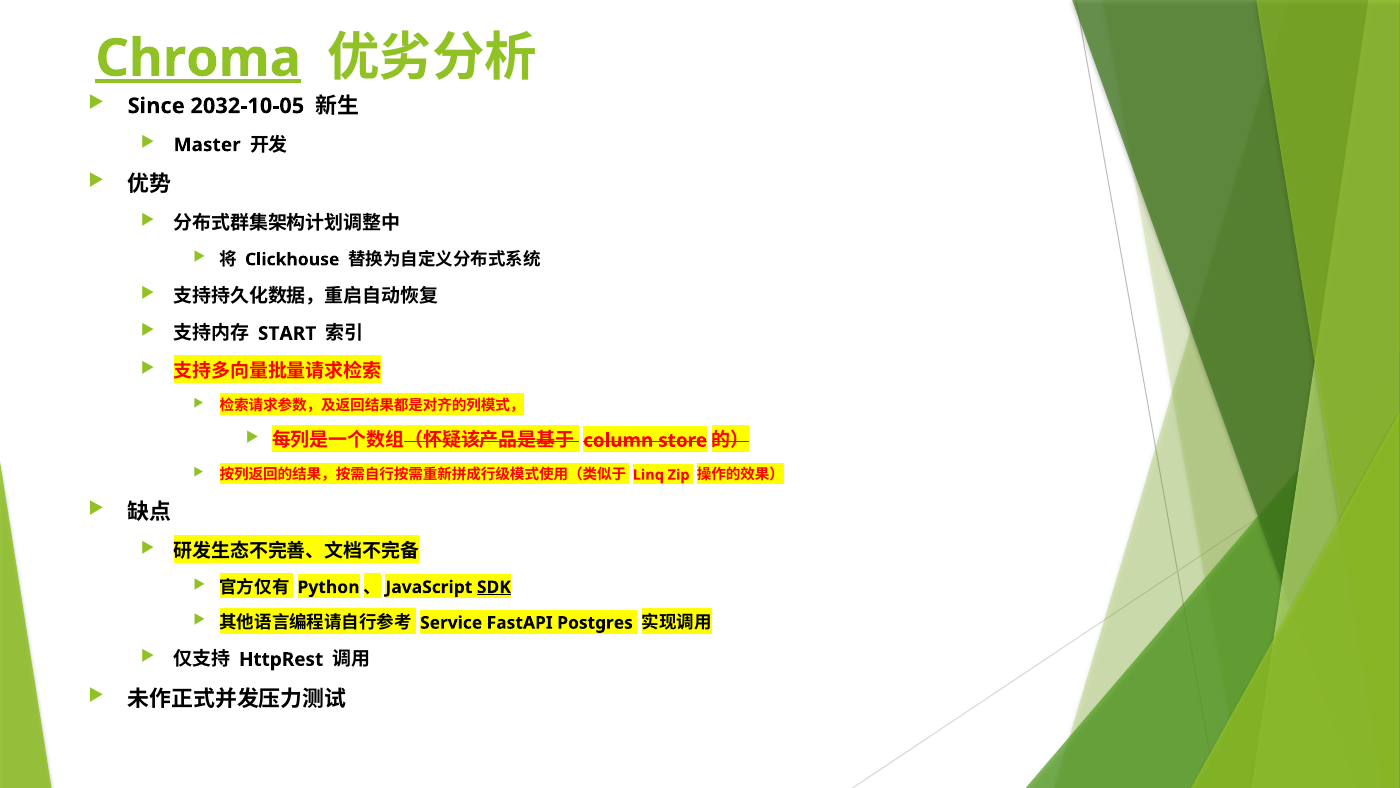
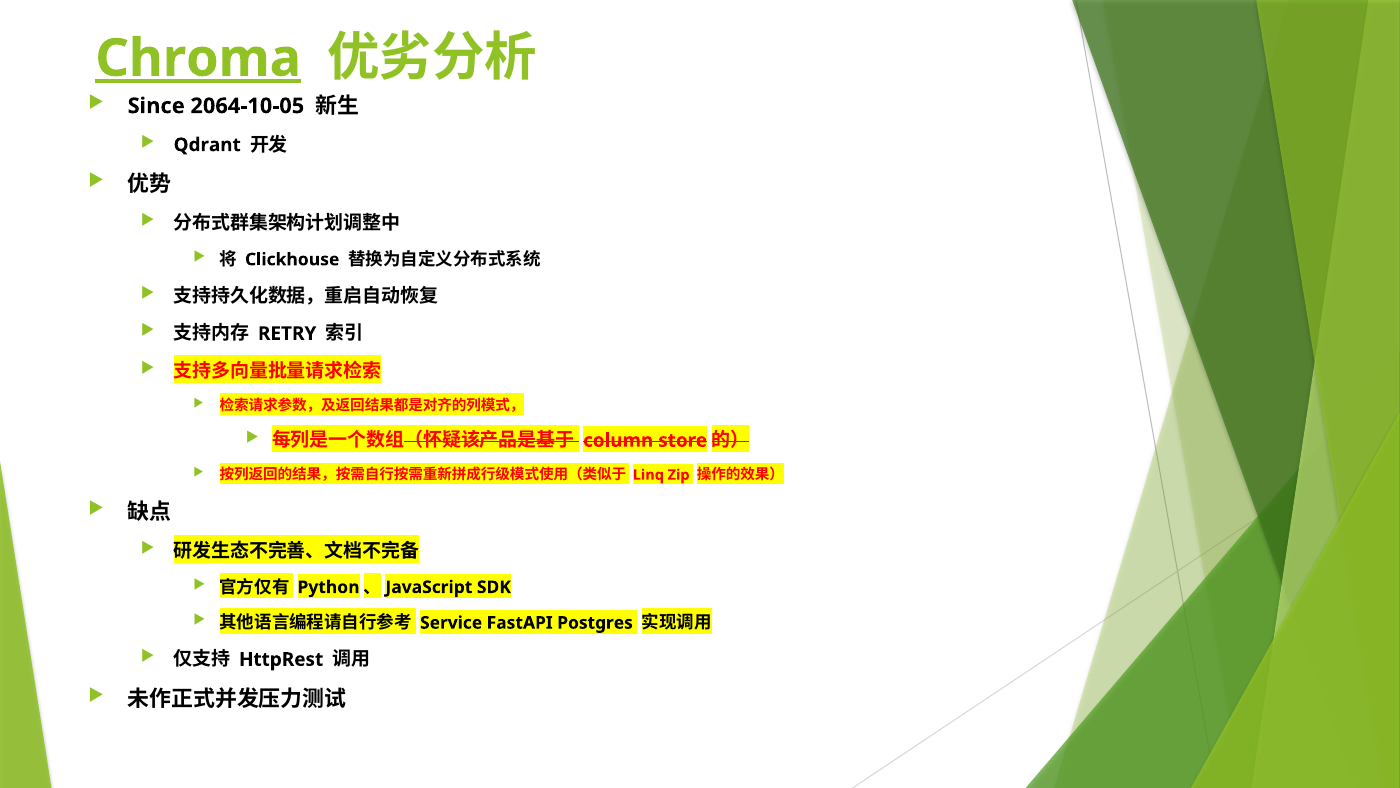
2032-10-05: 2032-10-05 -> 2064-10-05
Master: Master -> Qdrant
START: START -> RETRY
SDK underline: present -> none
